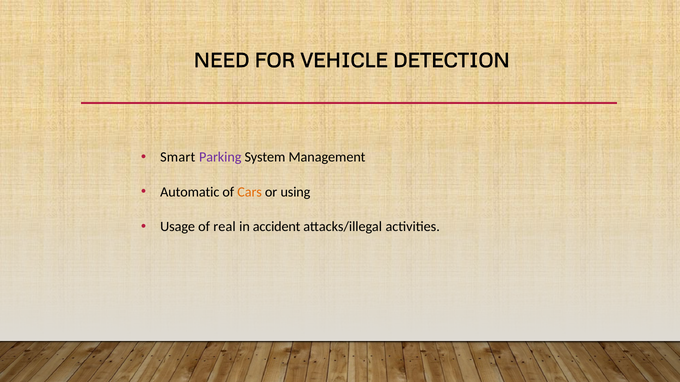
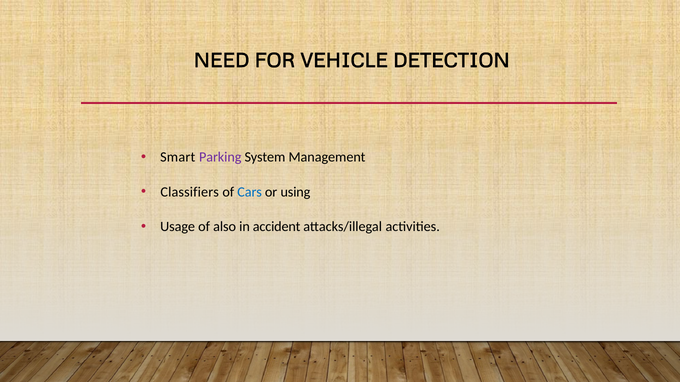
Automatic: Automatic -> Classifiers
Cars colour: orange -> blue
real: real -> also
